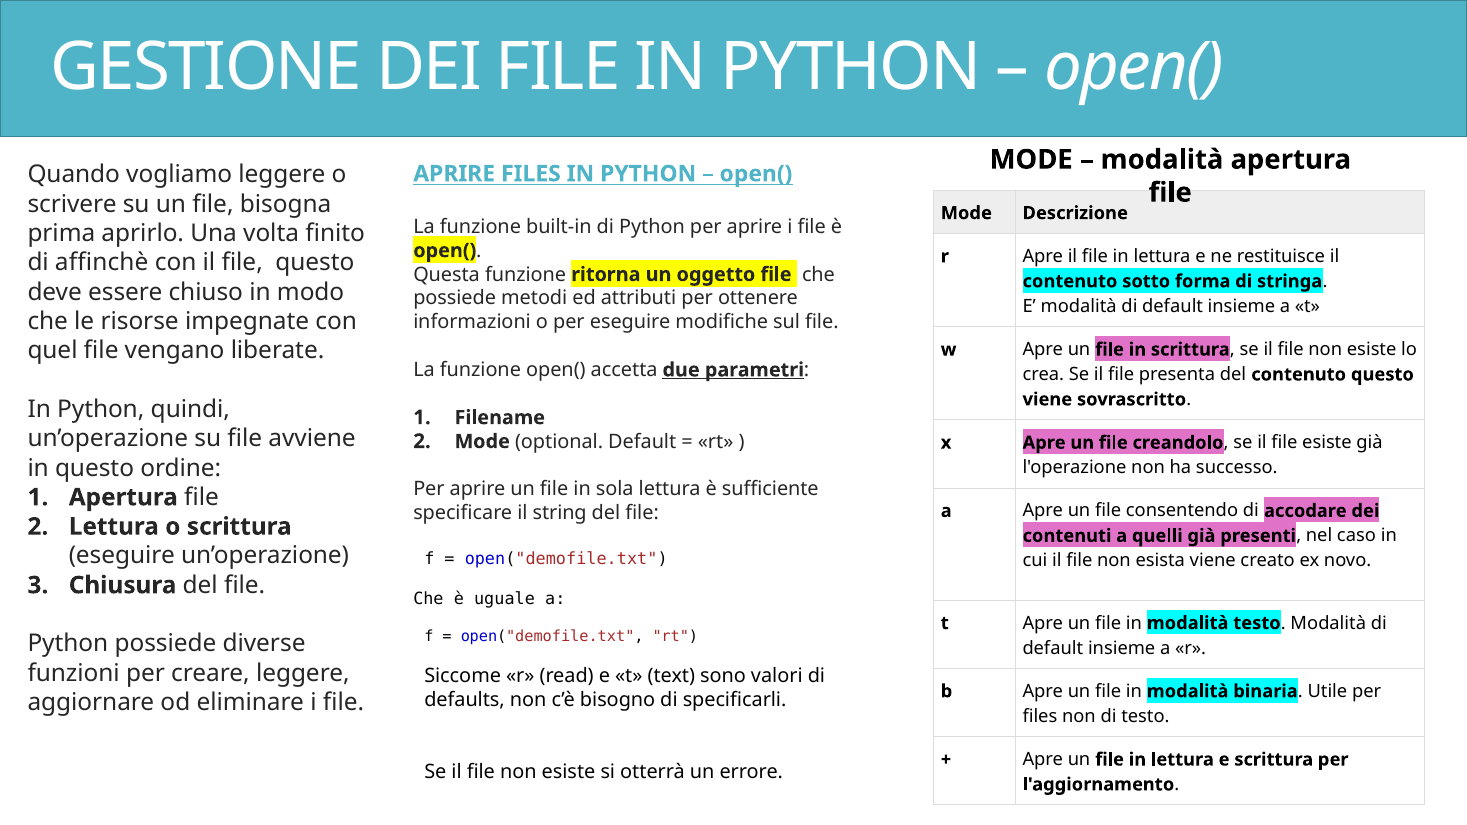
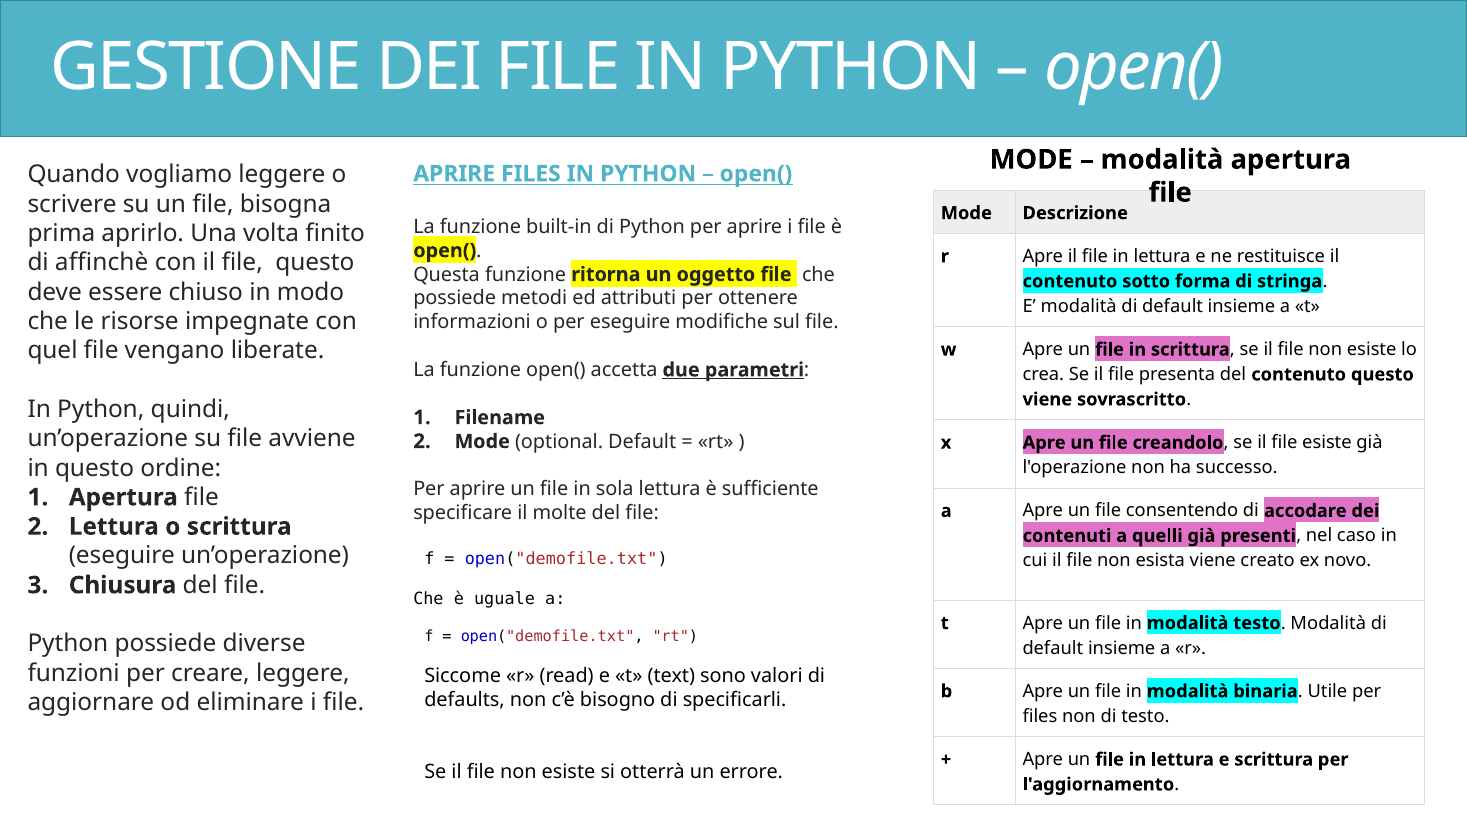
string: string -> molte
